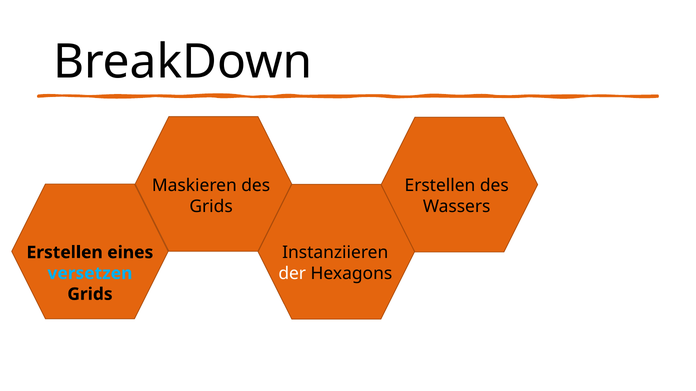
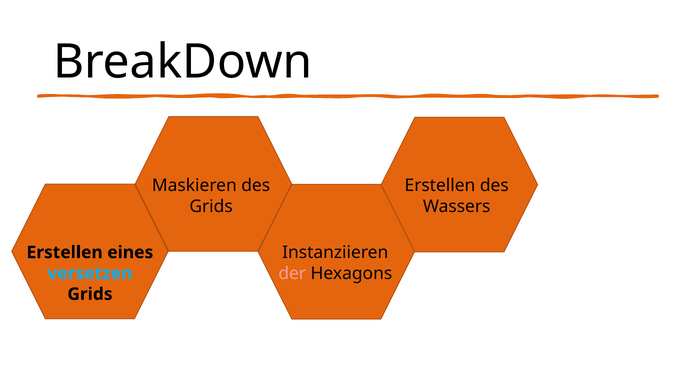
der colour: white -> pink
